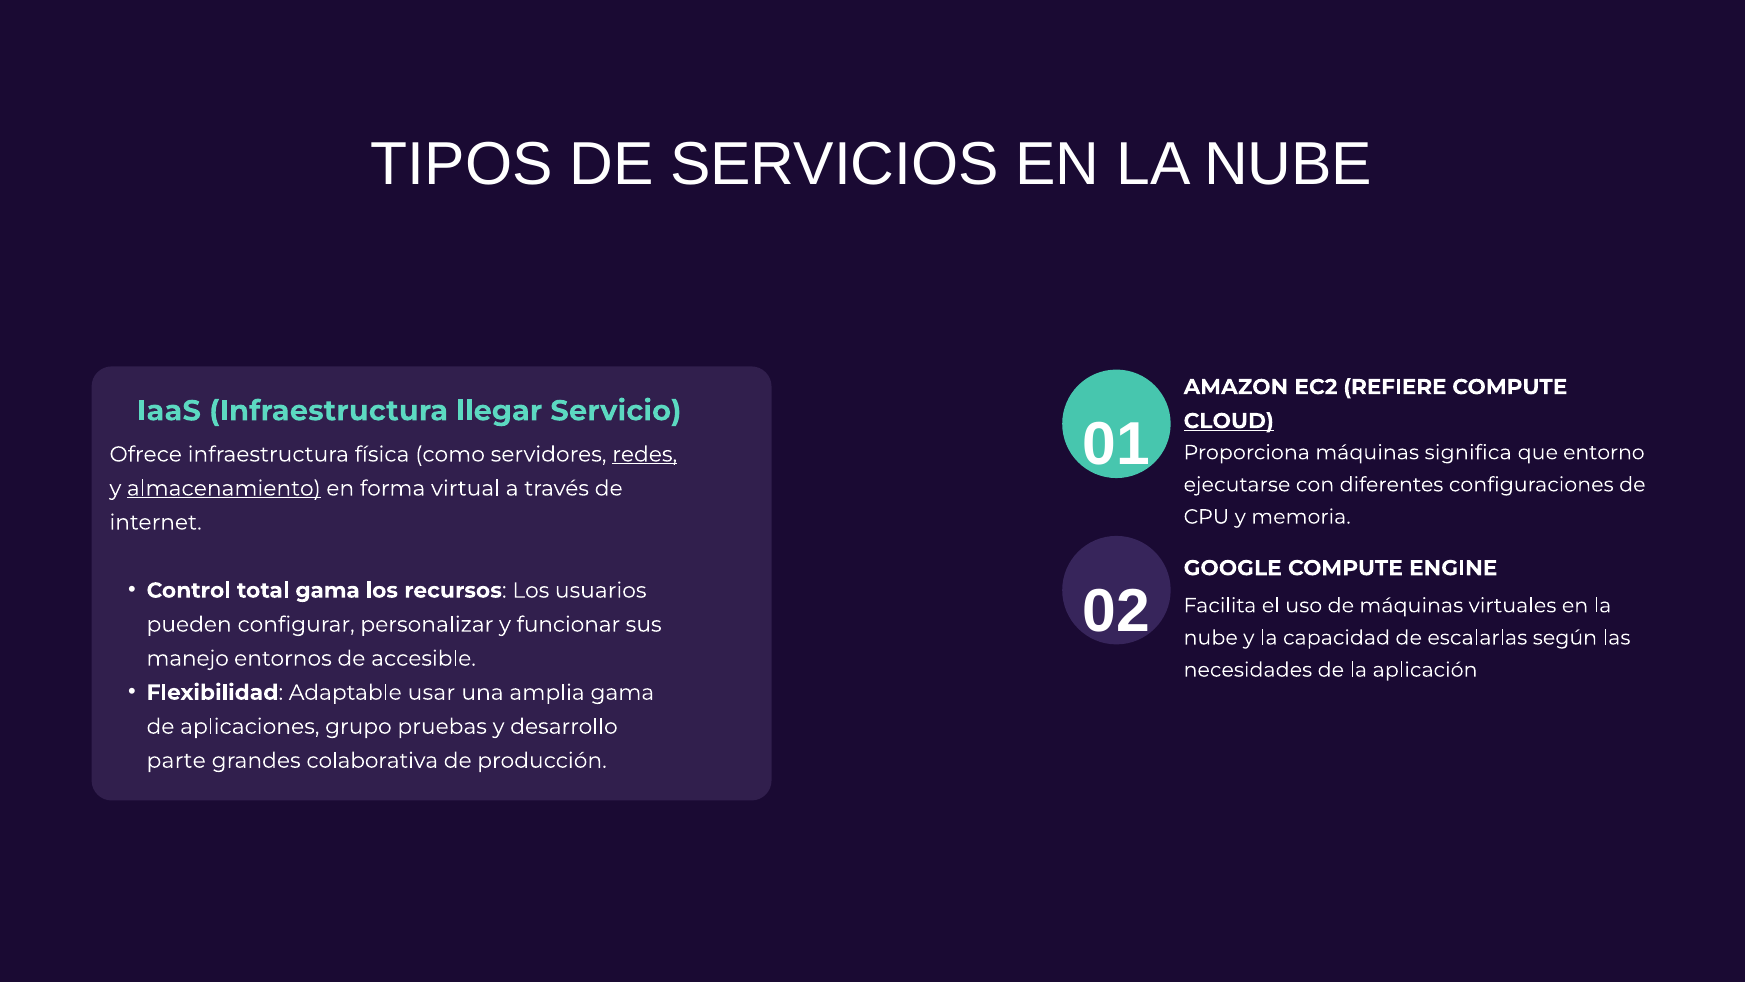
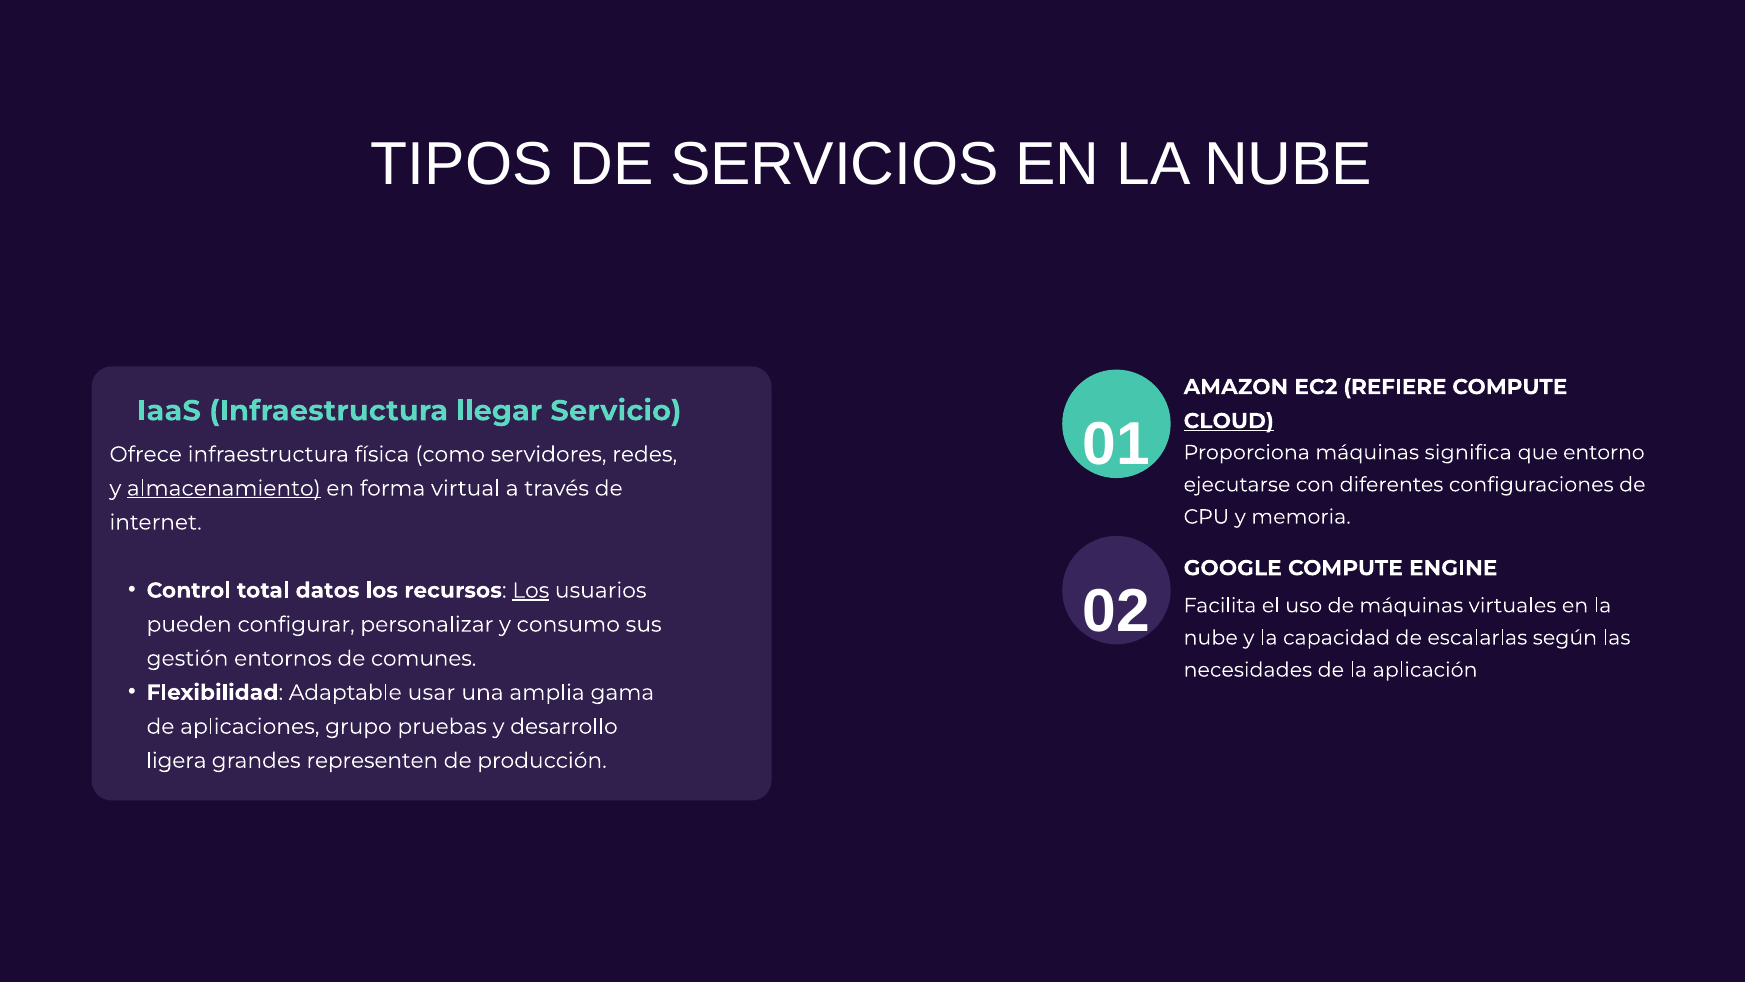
redes underline: present -> none
total gama: gama -> datos
Los at (531, 590) underline: none -> present
funcionar: funcionar -> consumo
manejo: manejo -> gestión
accesible: accesible -> comunes
parte: parte -> ligera
colaborativa: colaborativa -> representen
